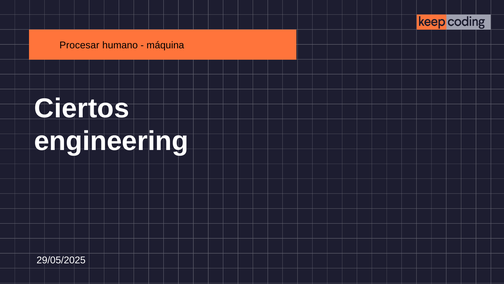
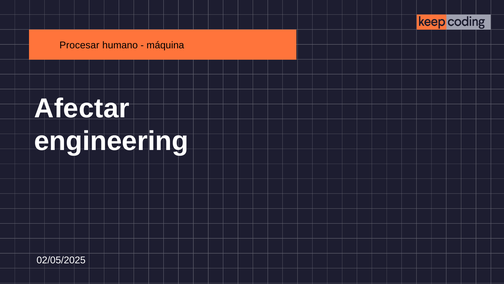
Ciertos: Ciertos -> Afectar
29/05/2025: 29/05/2025 -> 02/05/2025
